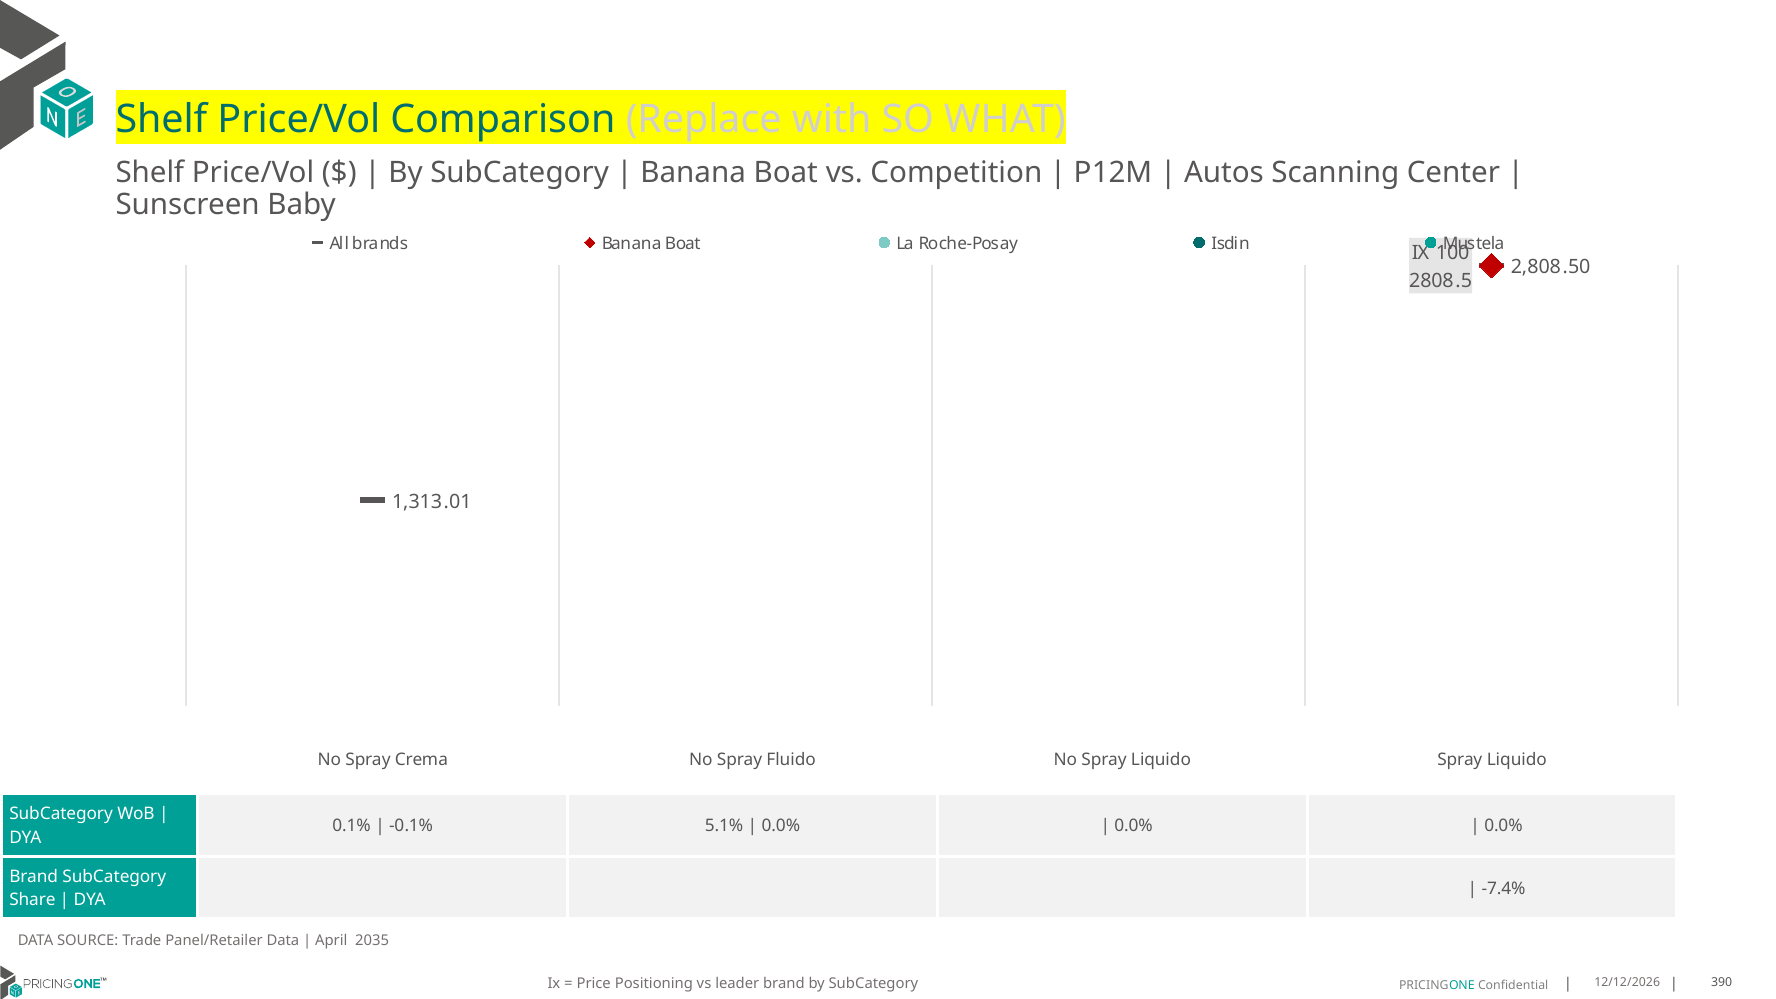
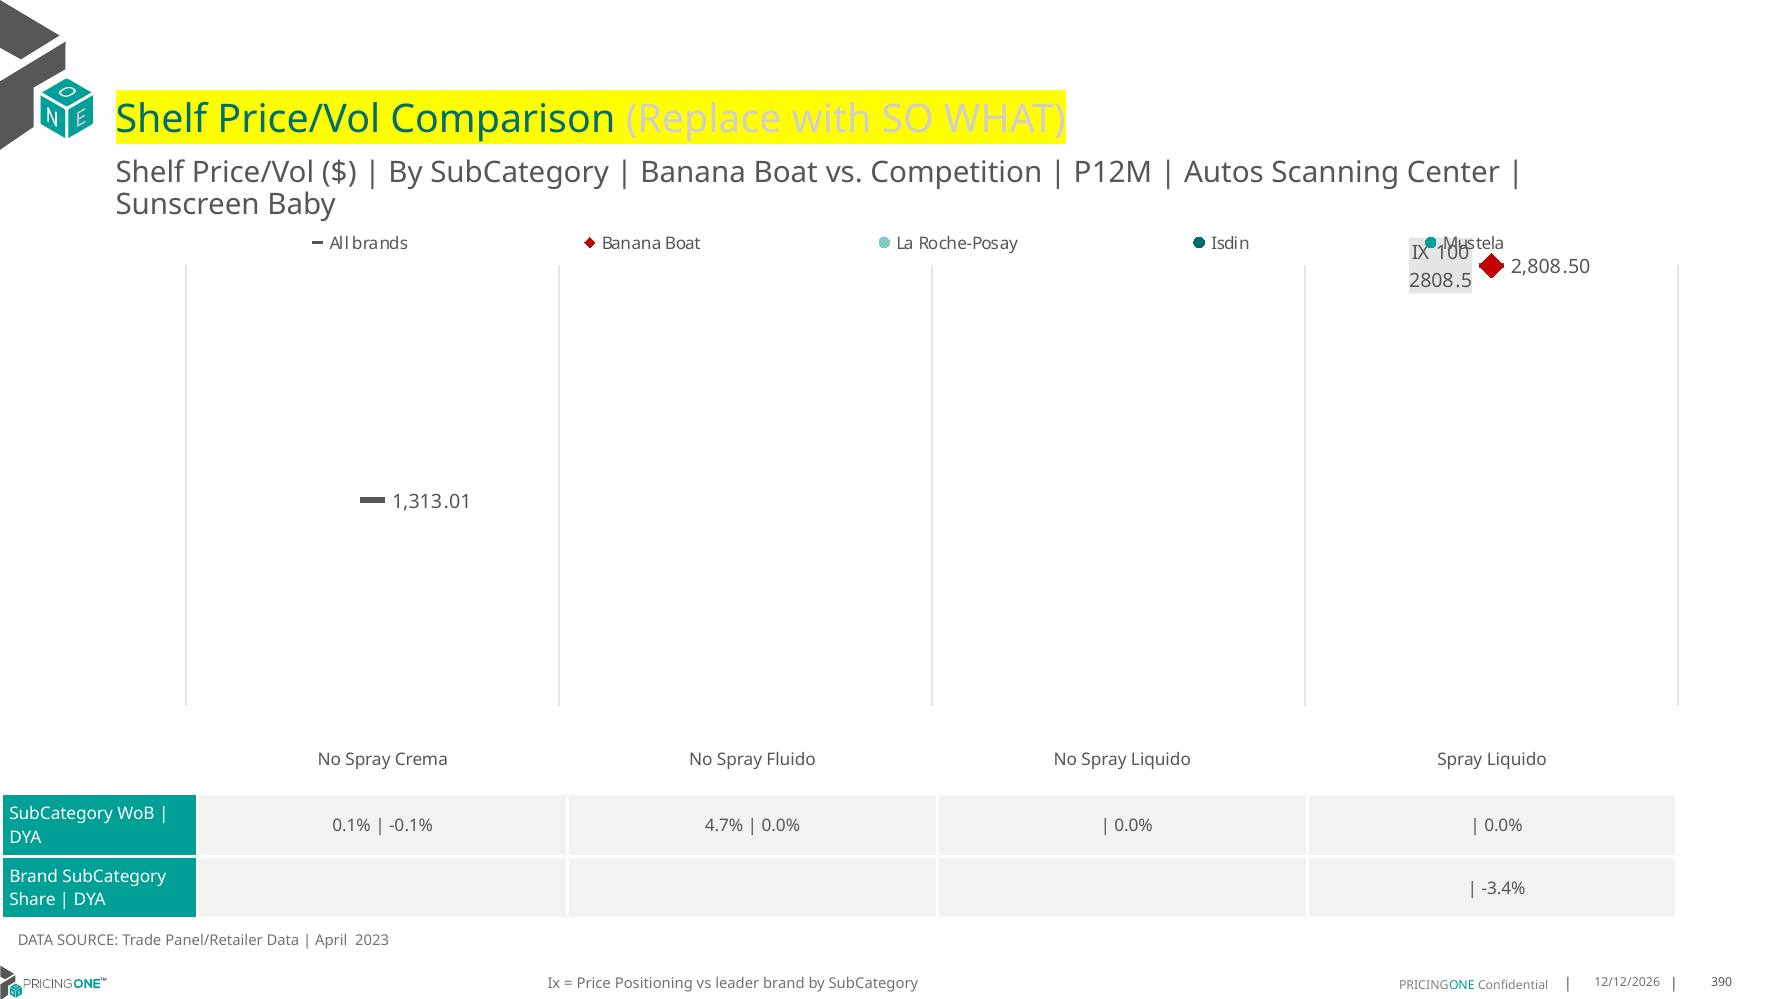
5.1%: 5.1% -> 4.7%
-7.4%: -7.4% -> -3.4%
2035: 2035 -> 2023
